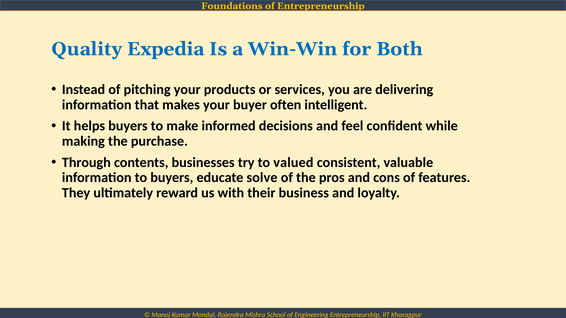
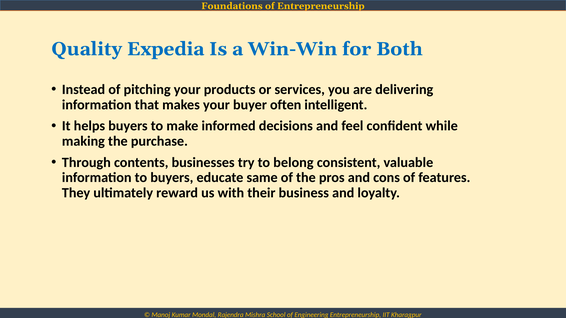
valued: valued -> belong
solve: solve -> same
